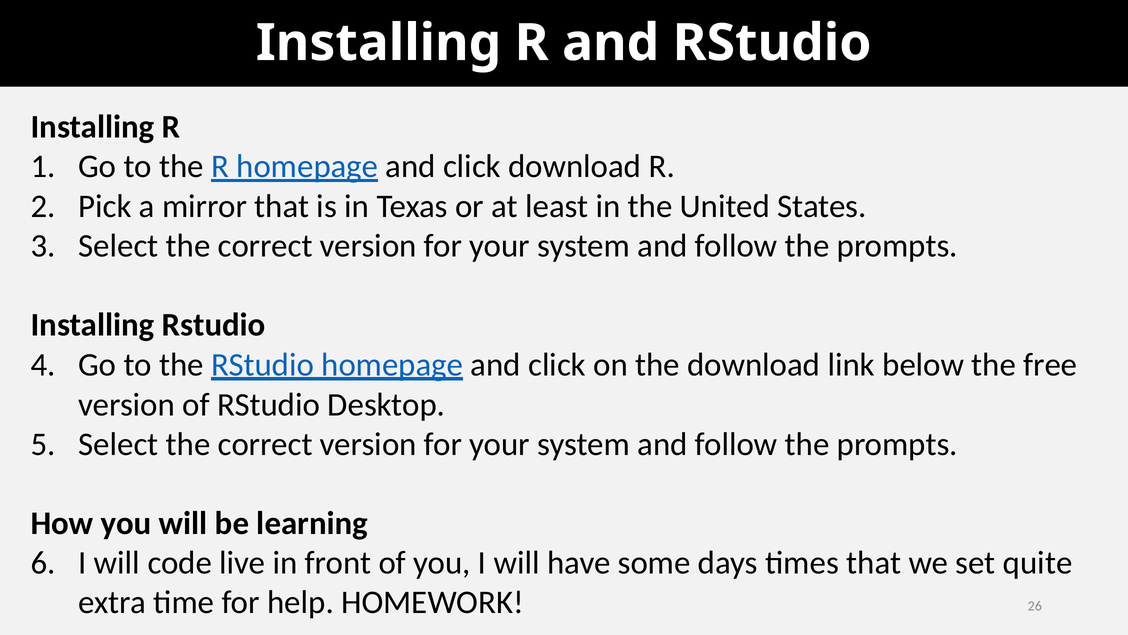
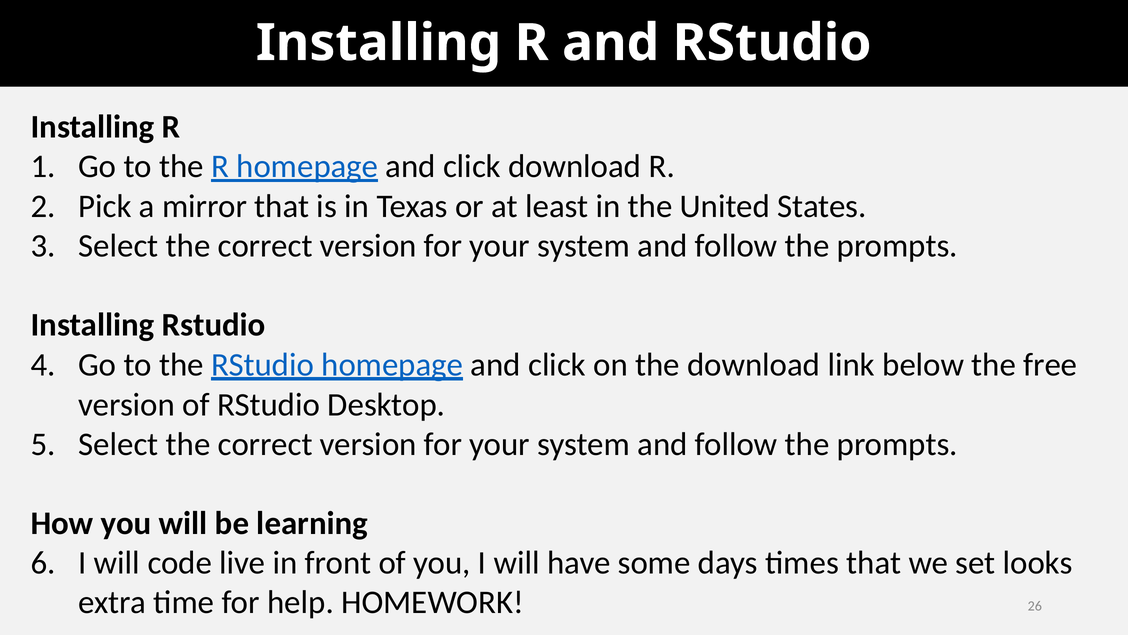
quite: quite -> looks
